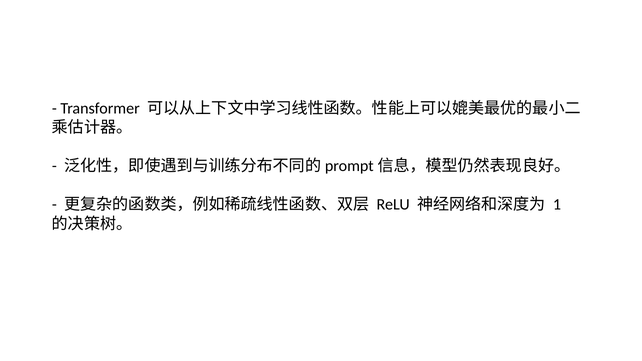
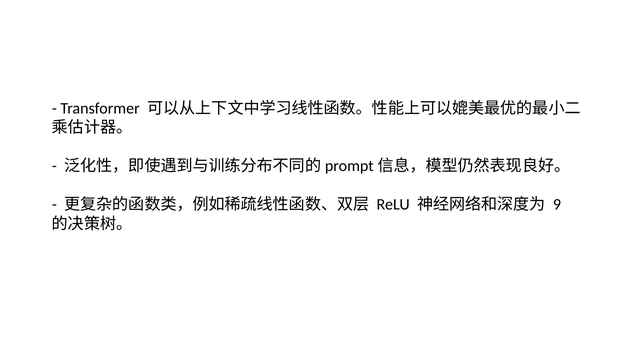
1: 1 -> 9
